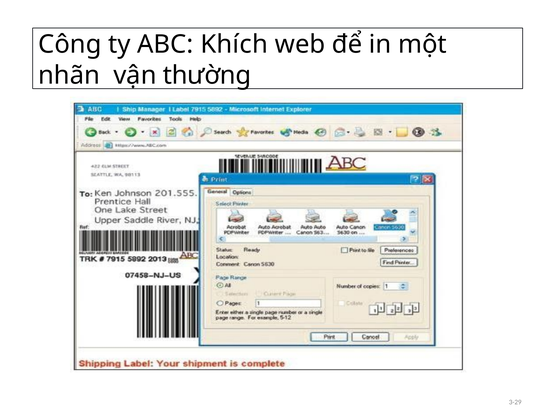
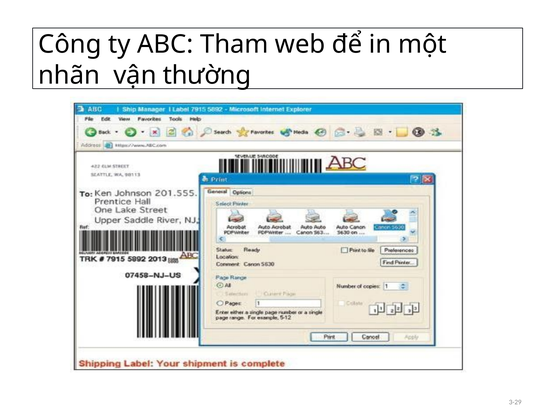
Khích: Khích -> Tham
